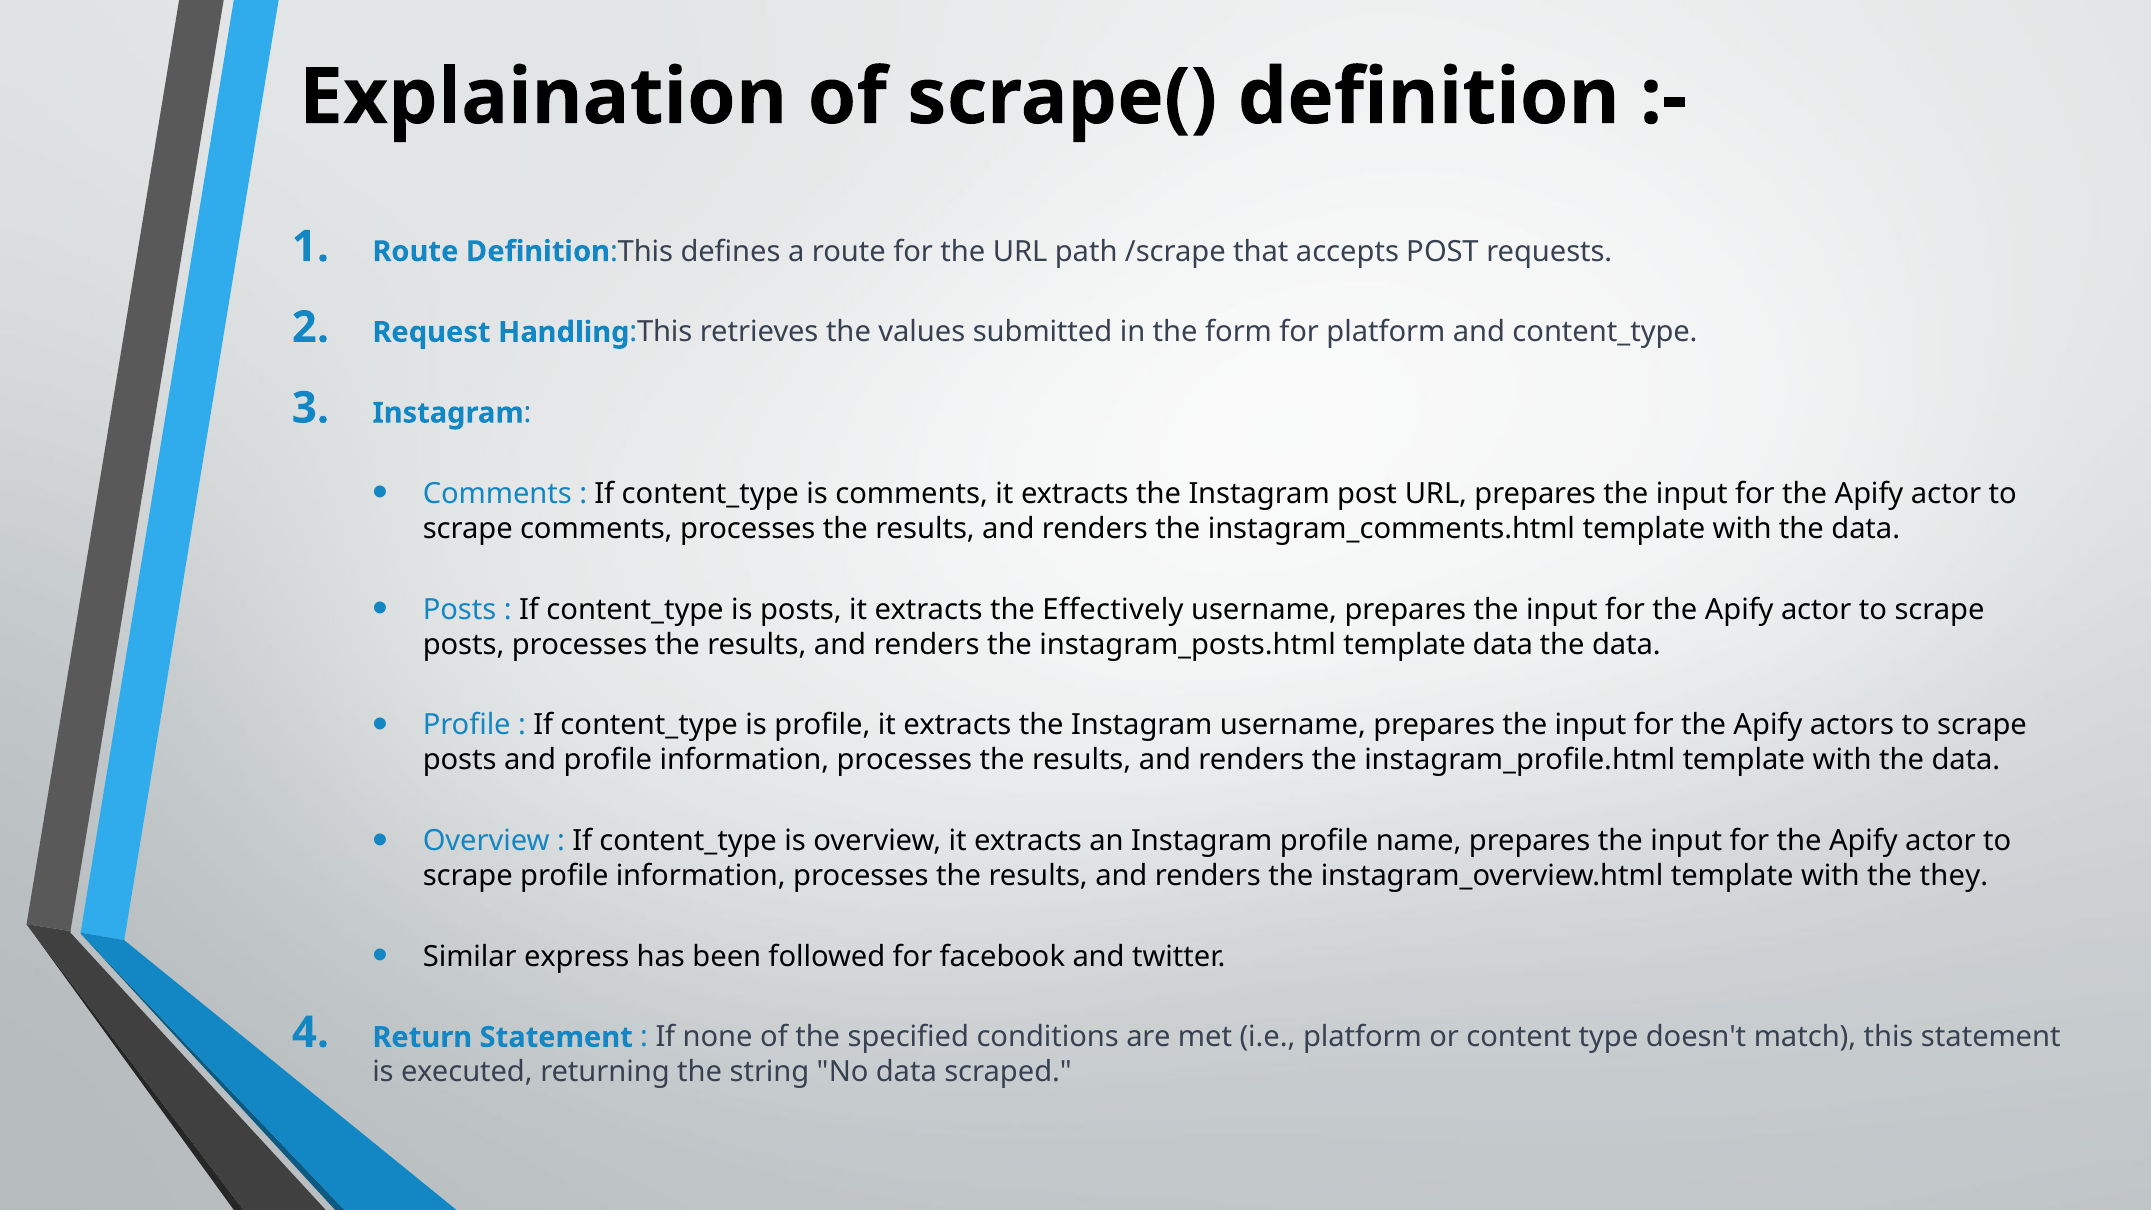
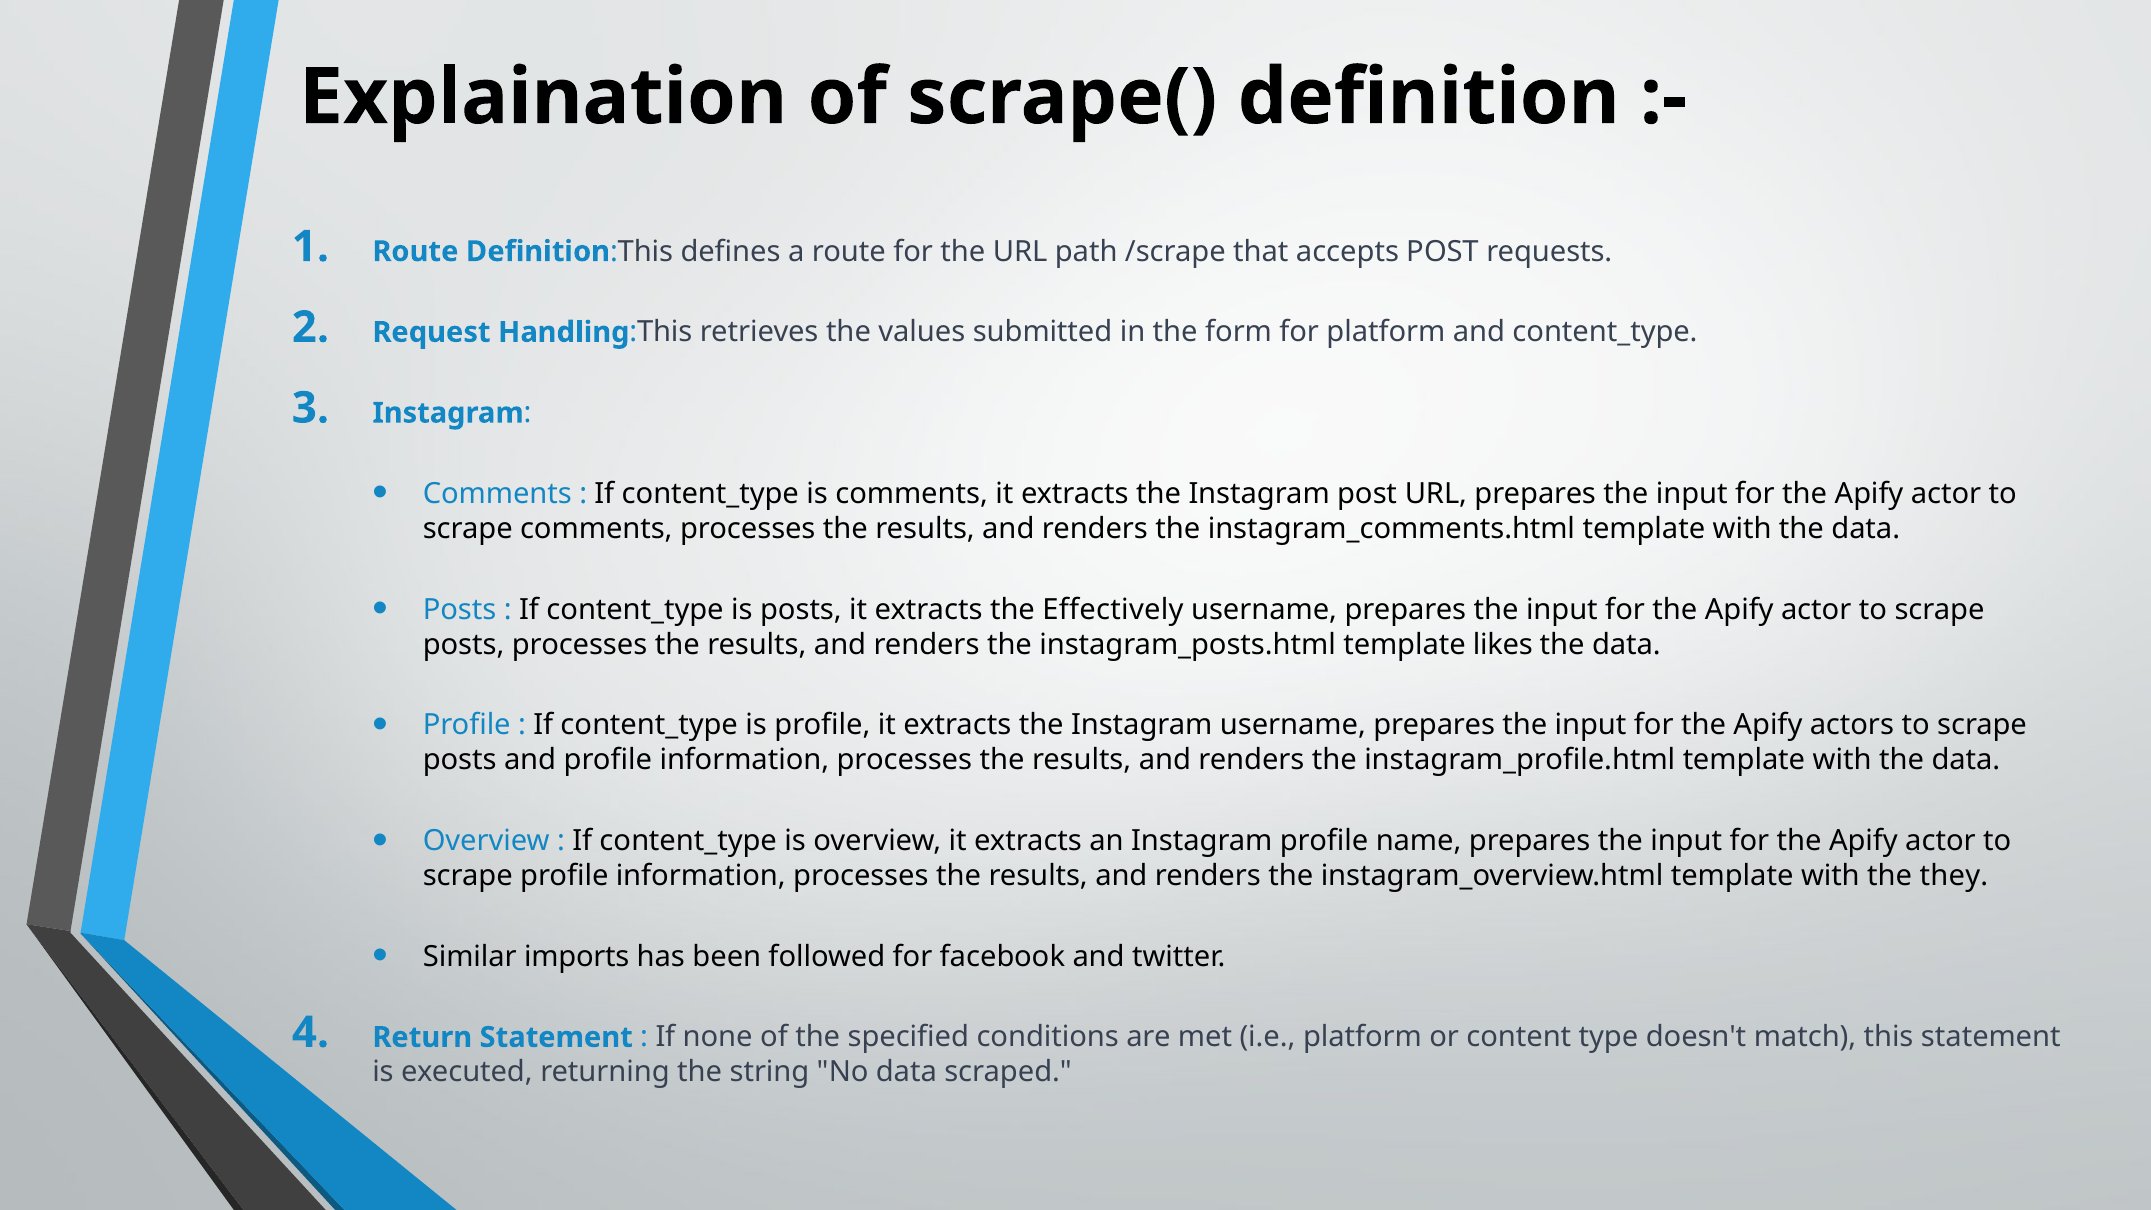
template data: data -> likes
express: express -> imports
